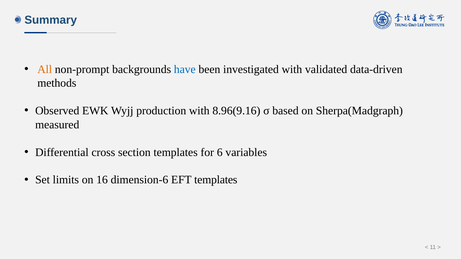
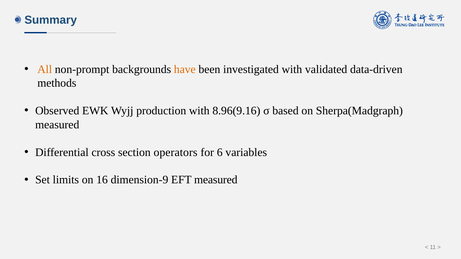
have colour: blue -> orange
section templates: templates -> operators
dimension-6: dimension-6 -> dimension-9
EFT templates: templates -> measured
